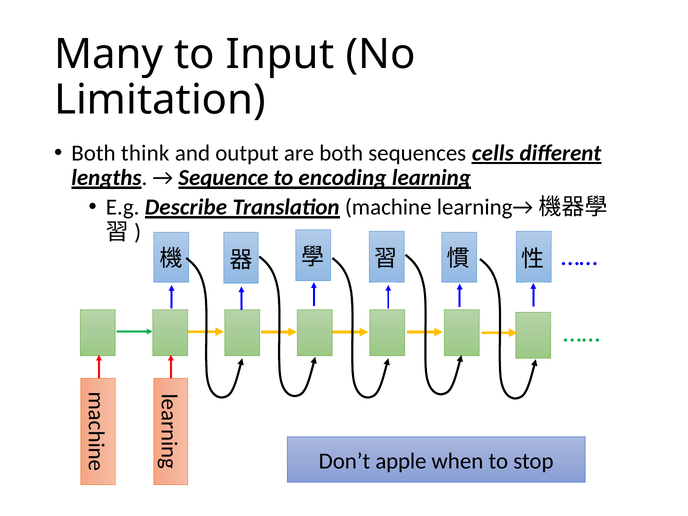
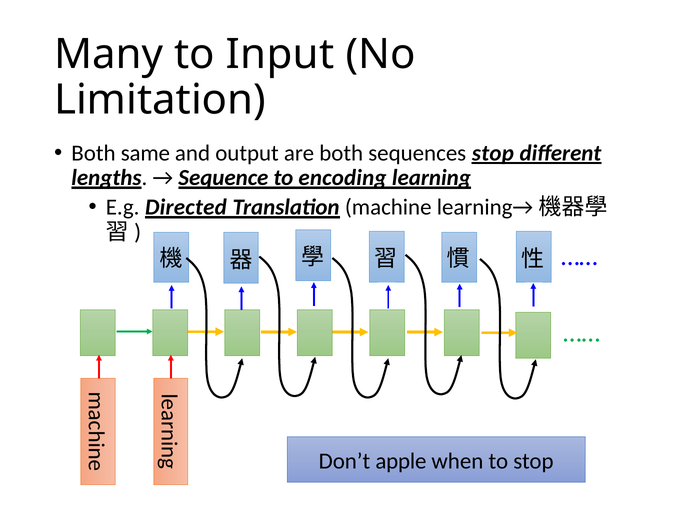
think: think -> same
sequences cells: cells -> stop
Describe: Describe -> Directed
